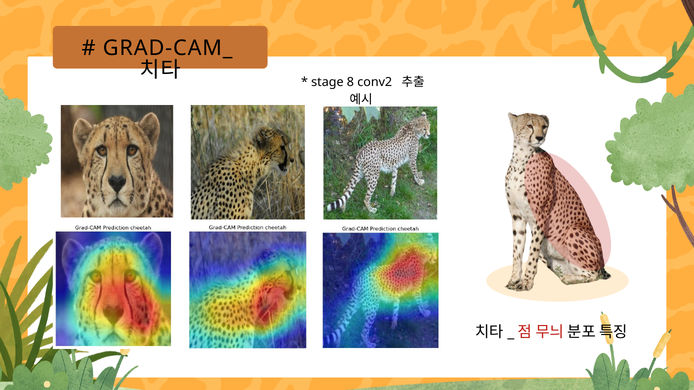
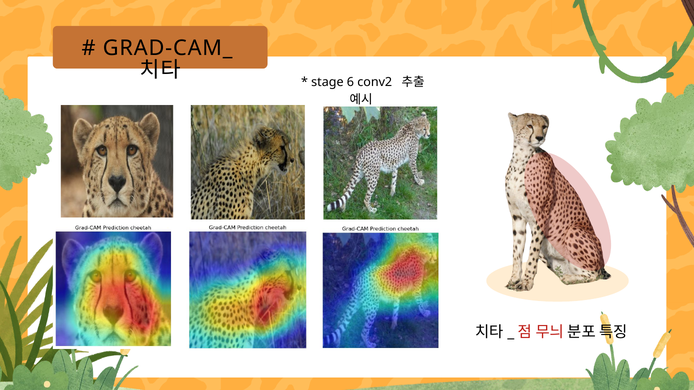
8: 8 -> 6
